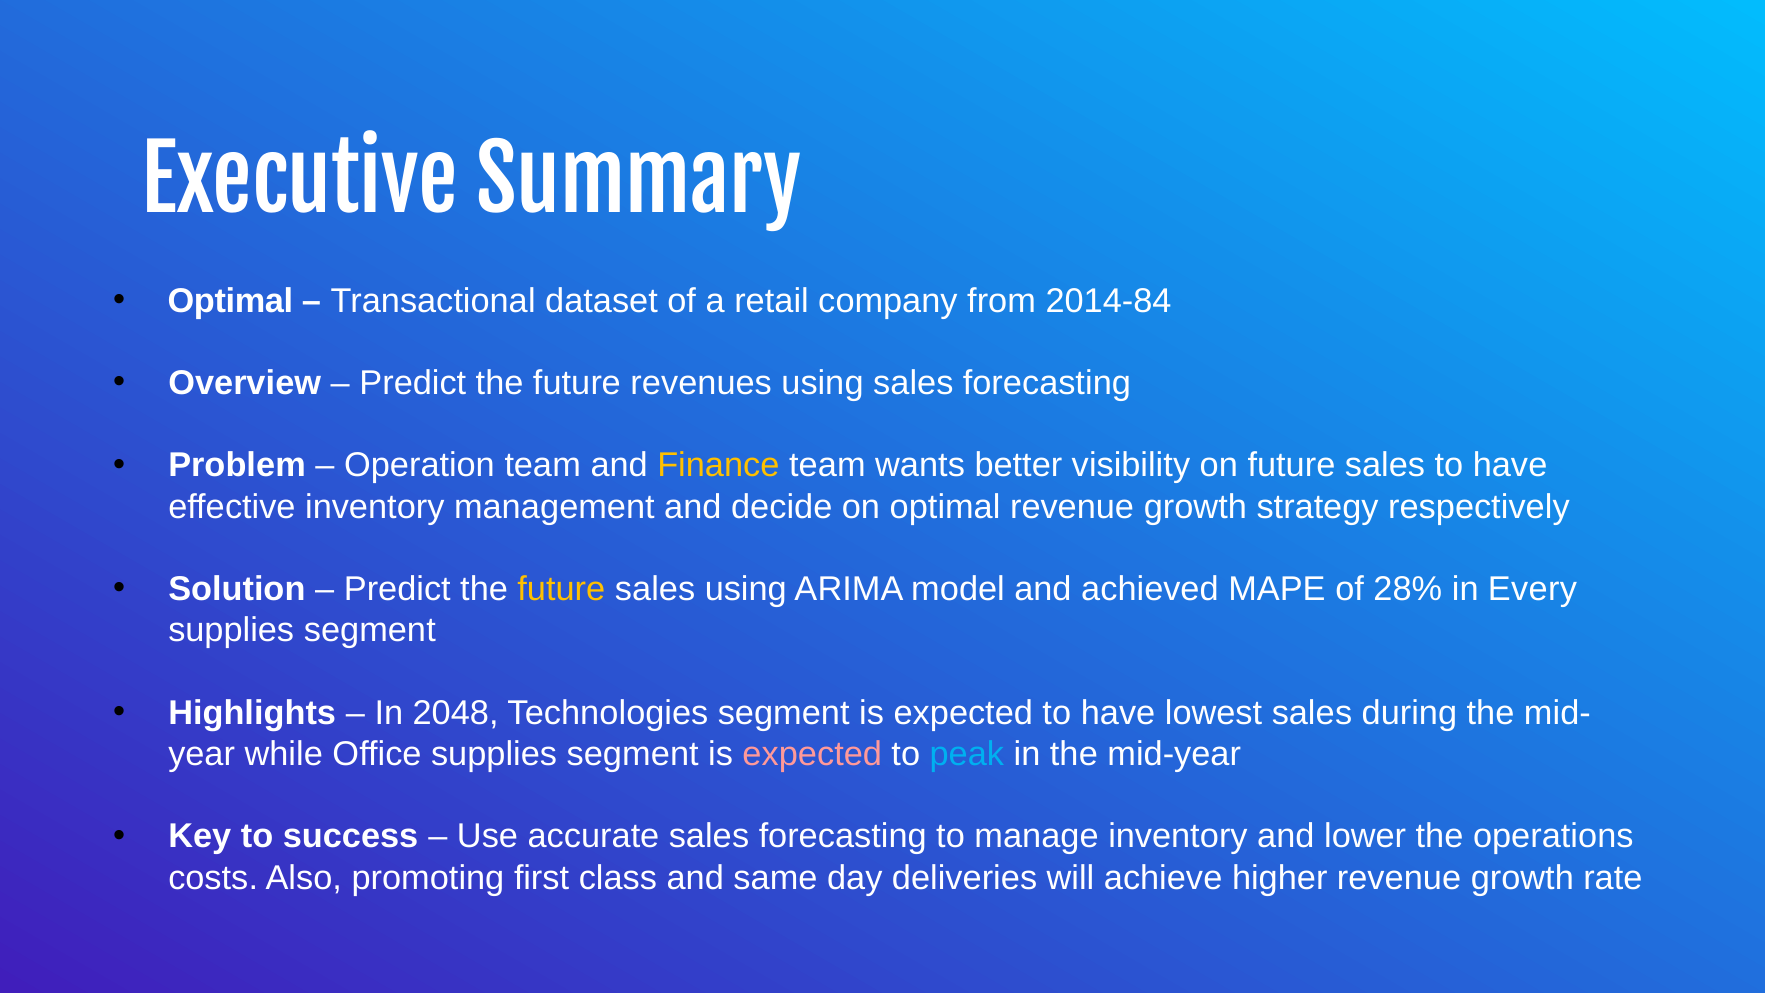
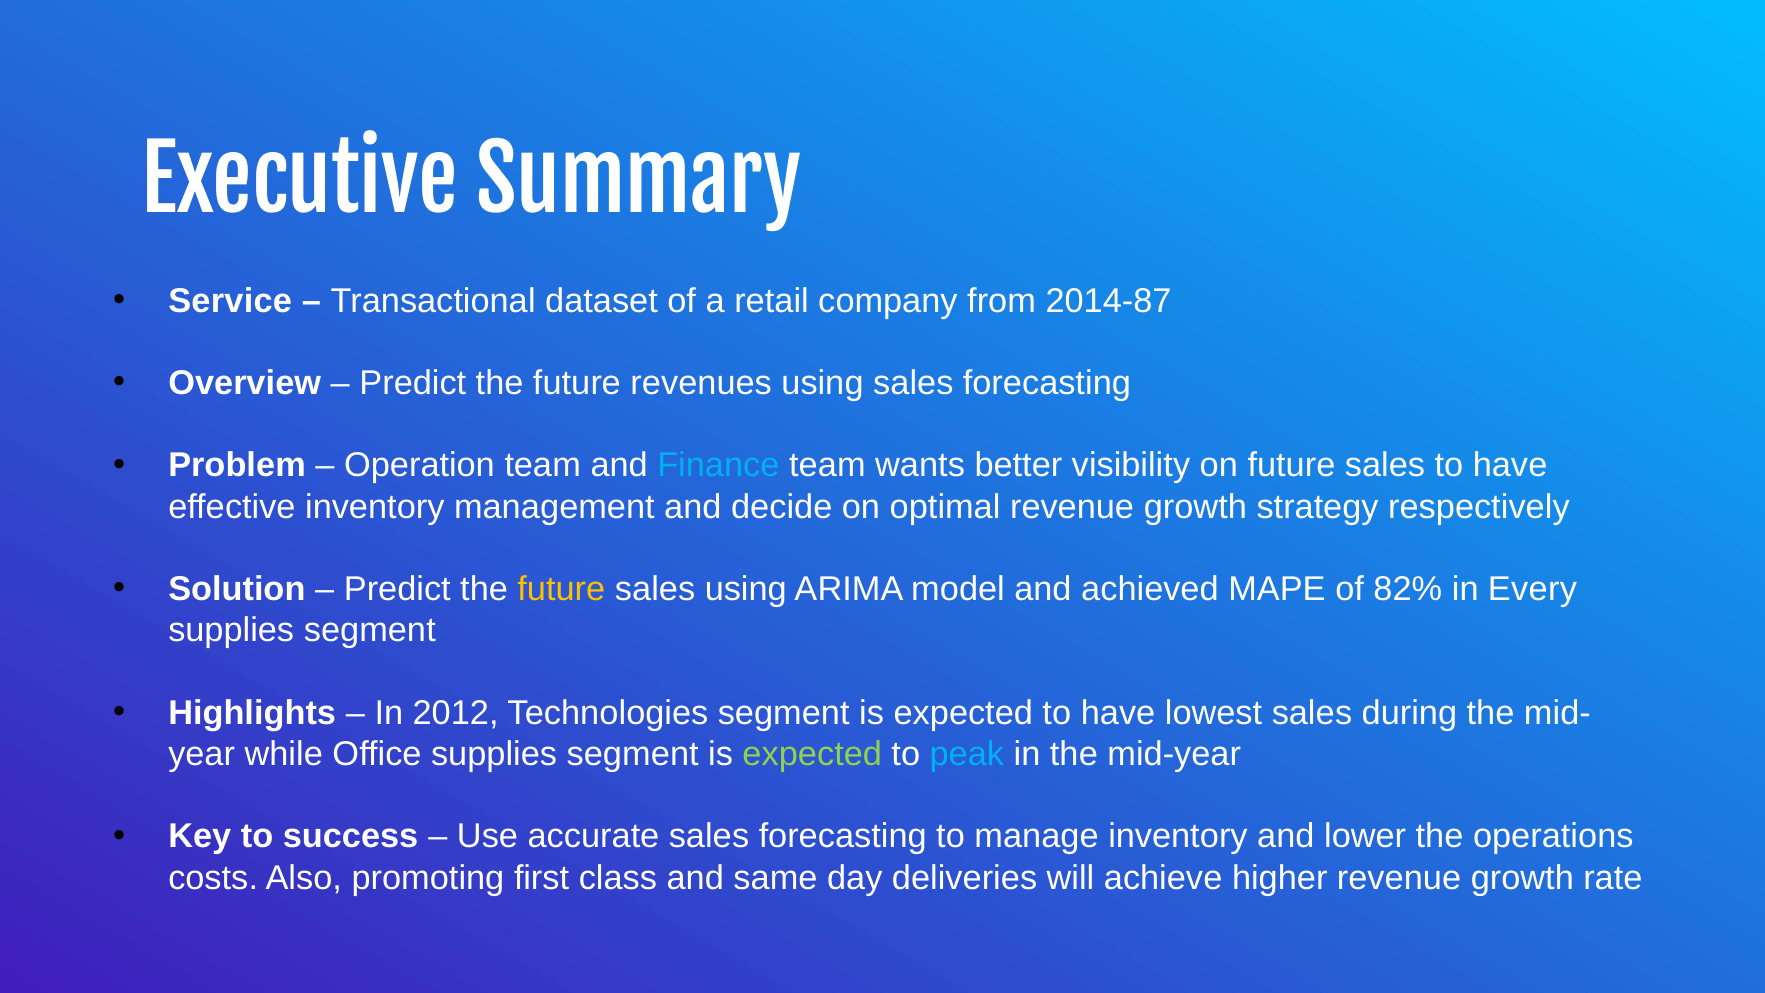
Optimal at (230, 301): Optimal -> Service
2014-84: 2014-84 -> 2014-87
Finance colour: yellow -> light blue
28%: 28% -> 82%
2048: 2048 -> 2012
expected at (812, 754) colour: pink -> light green
